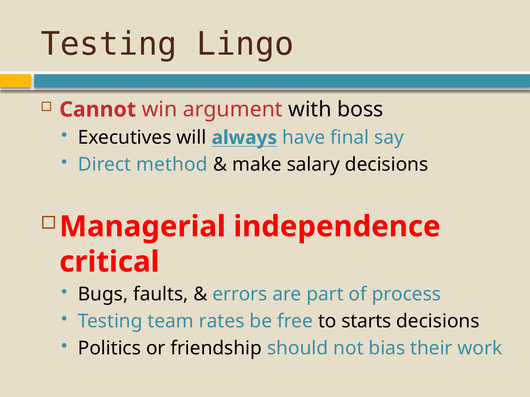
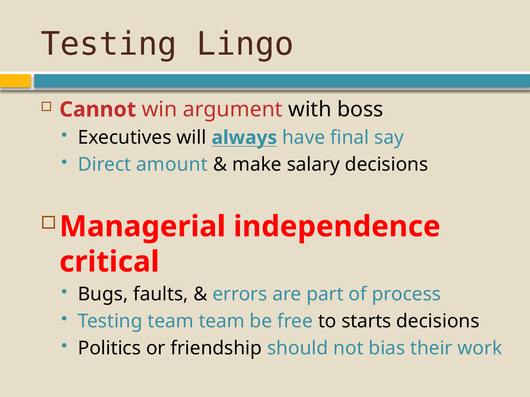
method: method -> amount
team rates: rates -> team
